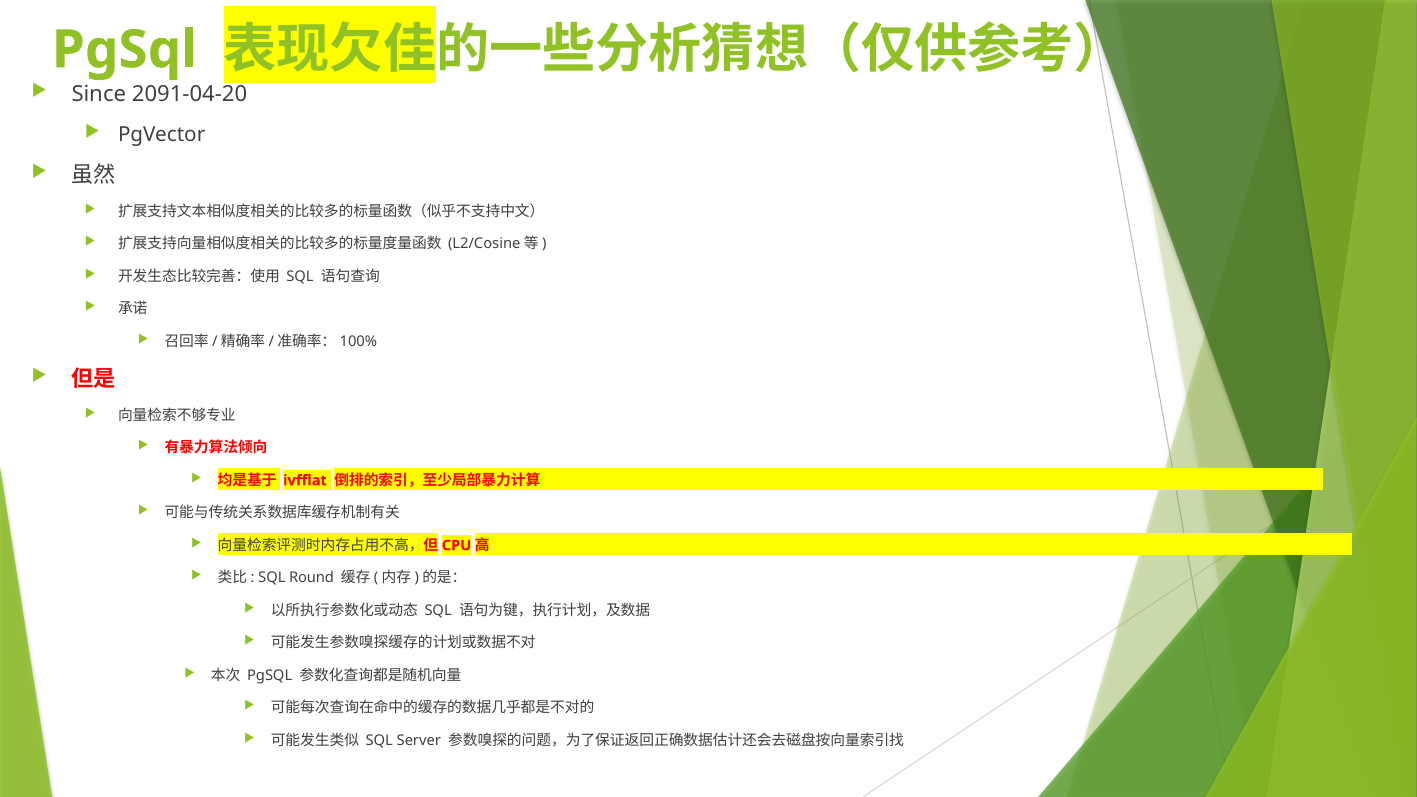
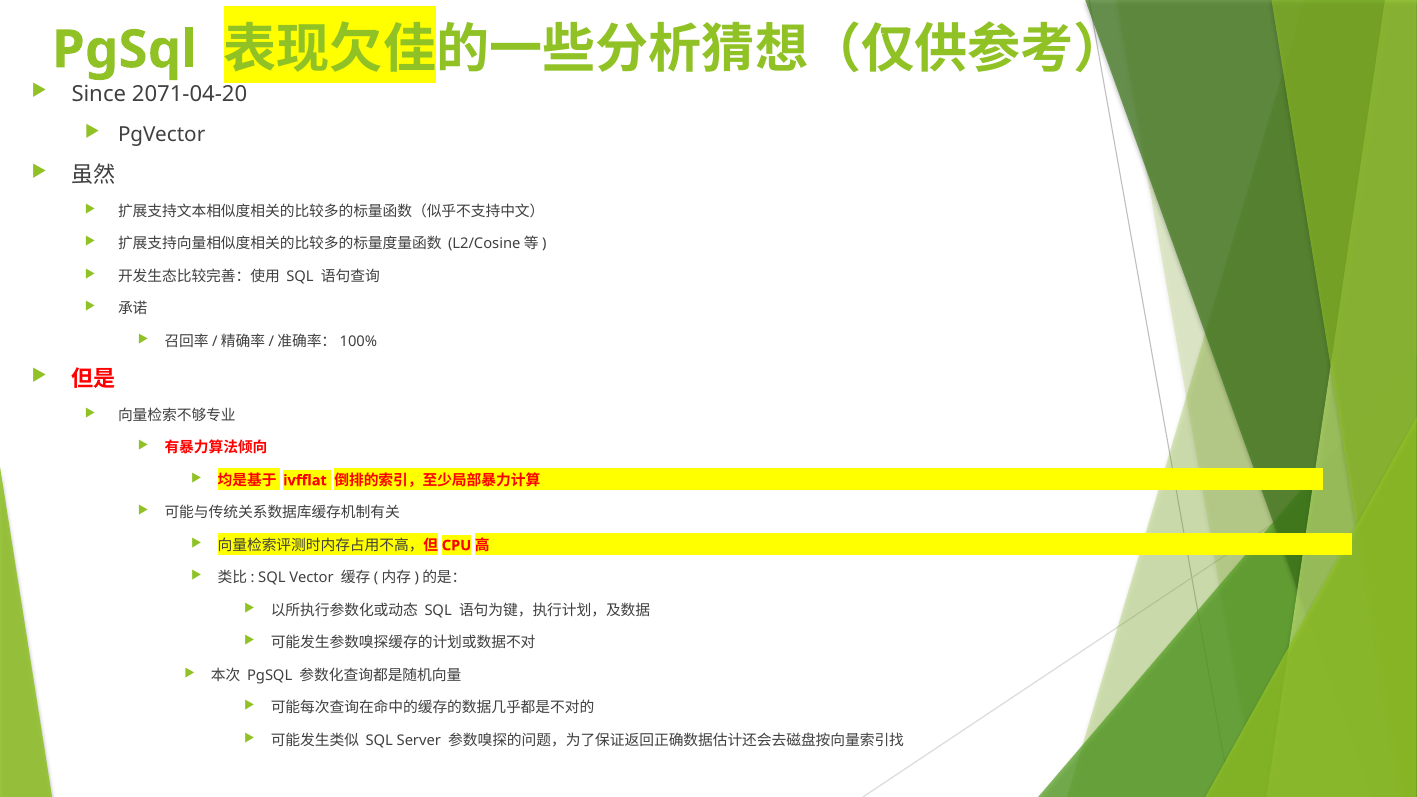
2091-04-20: 2091-04-20 -> 2071-04-20
Round: Round -> Vector
